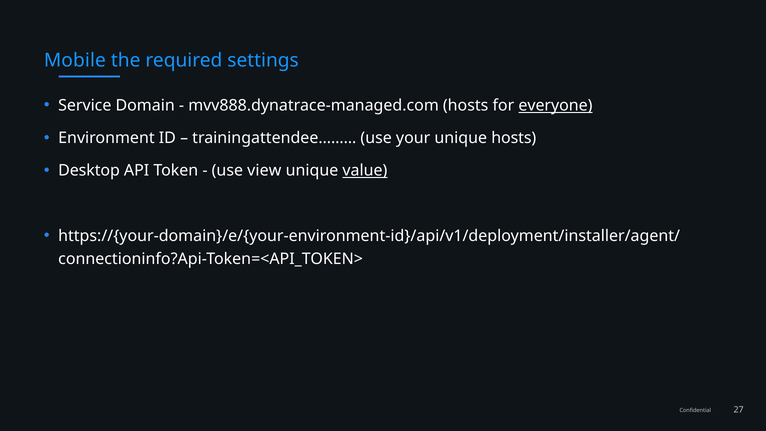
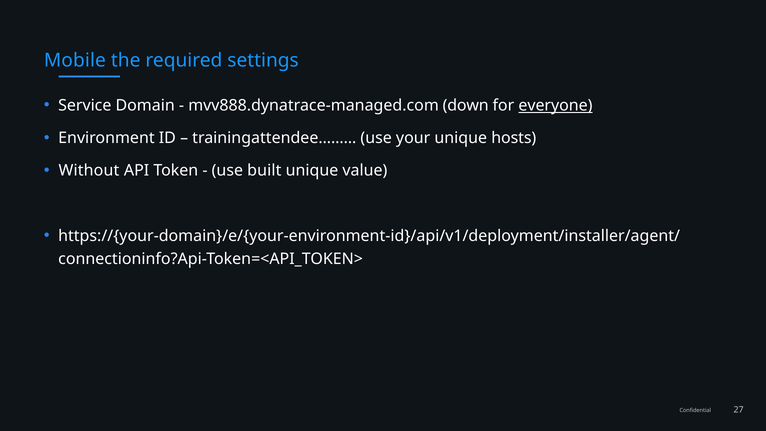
mvv888.dynatrace-managed.com hosts: hosts -> down
Desktop: Desktop -> Without
view: view -> built
value underline: present -> none
